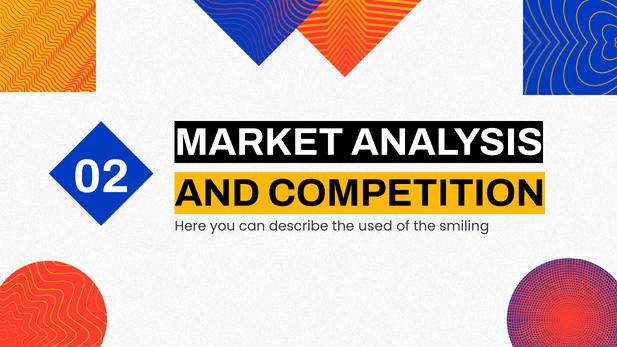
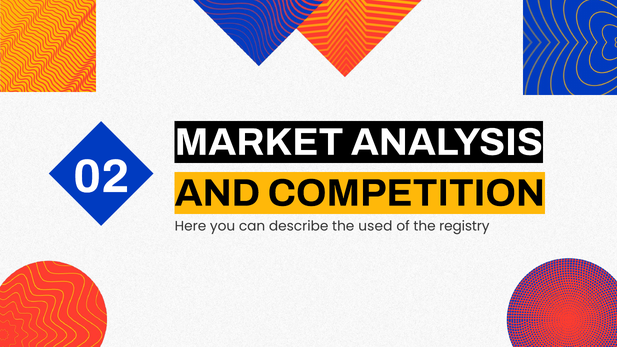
smiling: smiling -> registry
